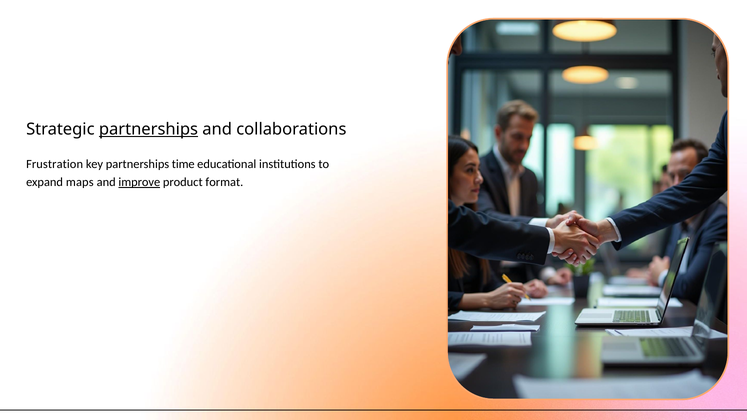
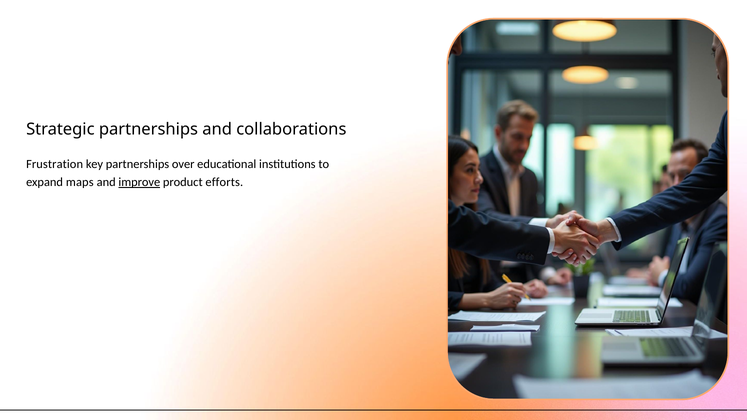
partnerships at (148, 129) underline: present -> none
time: time -> over
format: format -> efforts
